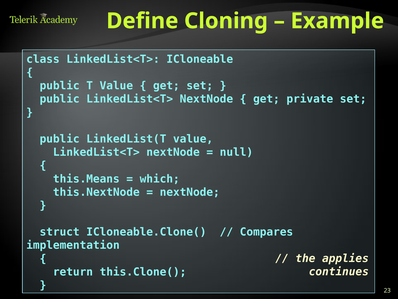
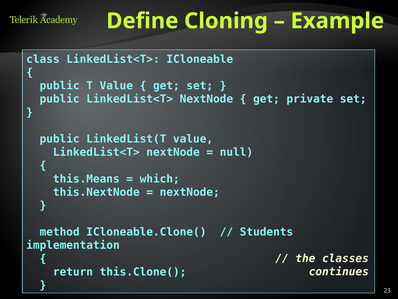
struct: struct -> method
Compares: Compares -> Students
applies: applies -> classes
